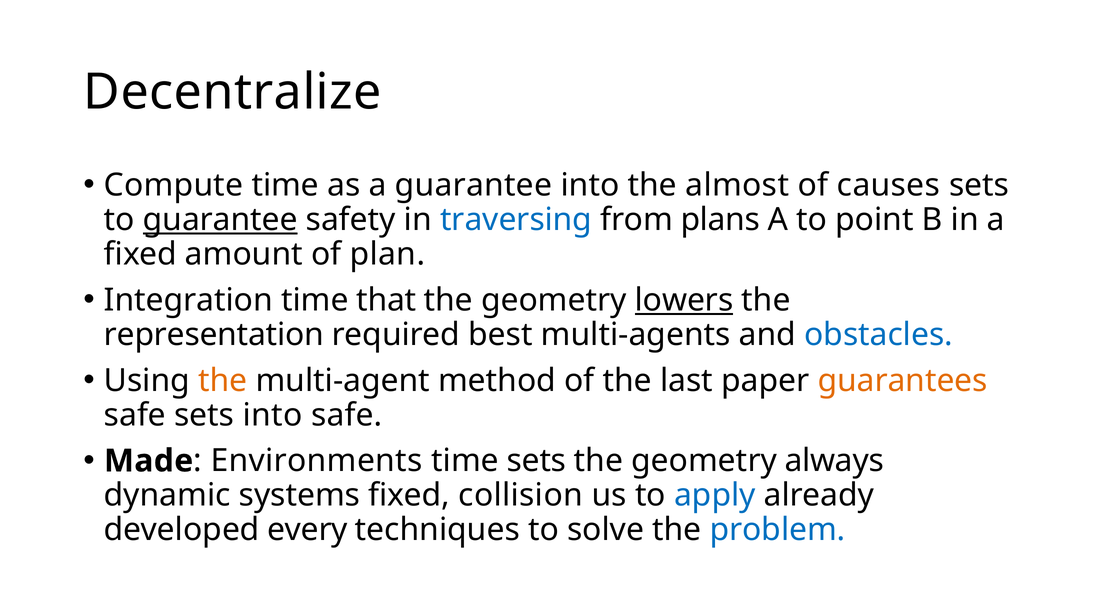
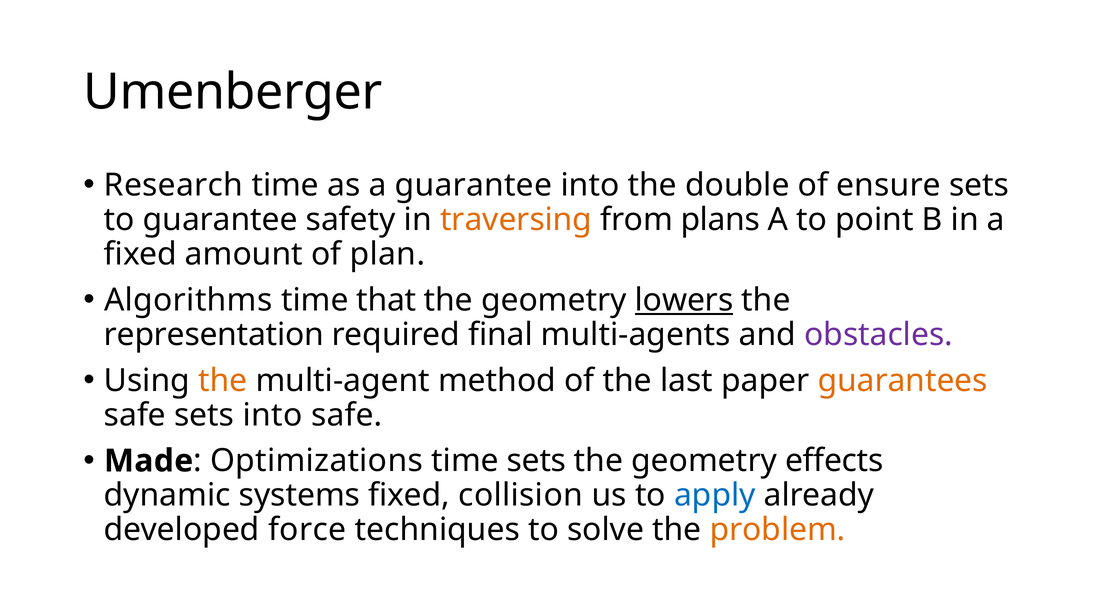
Decentralize: Decentralize -> Umenberger
Compute: Compute -> Research
almost: almost -> double
causes: causes -> ensure
guarantee at (220, 219) underline: present -> none
traversing colour: blue -> orange
Integration: Integration -> Algorithms
best: best -> final
obstacles colour: blue -> purple
Environments: Environments -> Optimizations
always: always -> effects
every: every -> force
problem colour: blue -> orange
